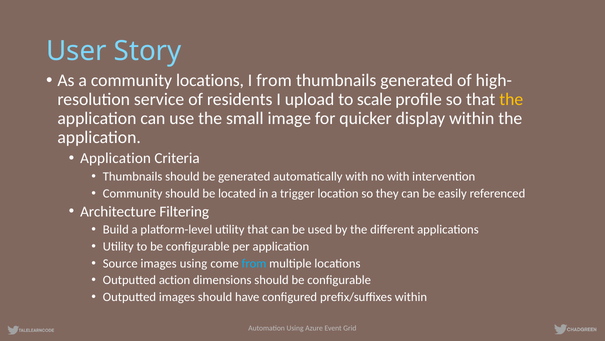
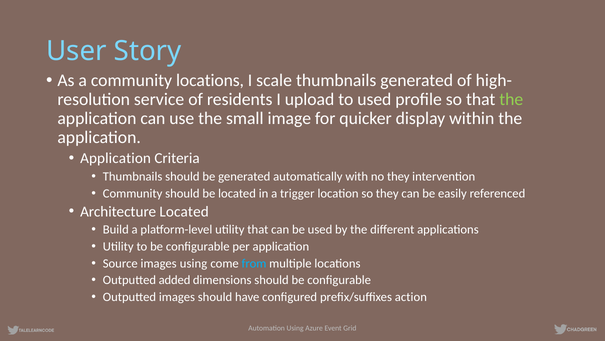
I from: from -> scale
to scale: scale -> used
the at (511, 99) colour: yellow -> light green
no with: with -> they
Architecture Filtering: Filtering -> Located
action: action -> added
prefix/suffixes within: within -> action
